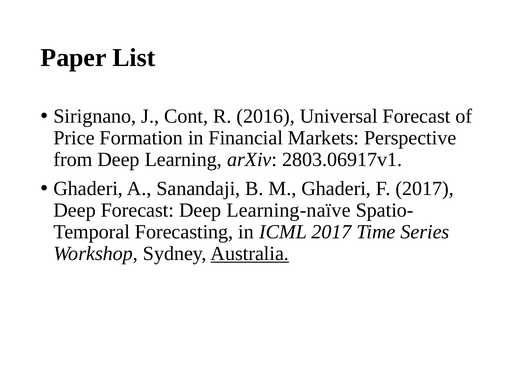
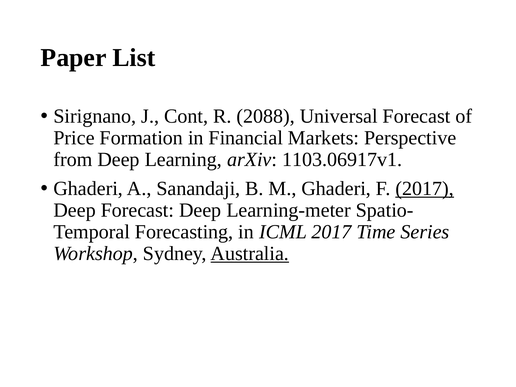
2016: 2016 -> 2088
2803.06917v1: 2803.06917v1 -> 1103.06917v1
2017 at (425, 189) underline: none -> present
Learning-naïve: Learning-naïve -> Learning-meter
